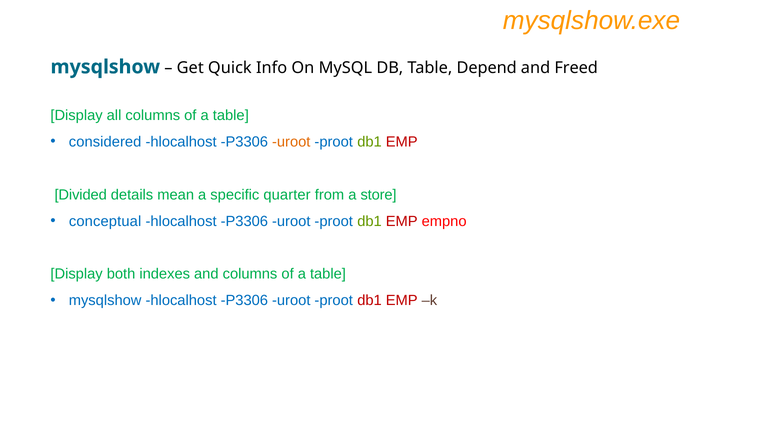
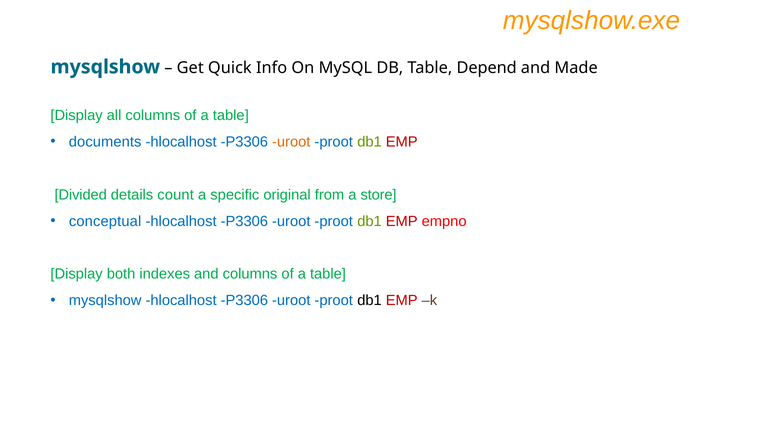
Freed: Freed -> Made
considered: considered -> documents
mean: mean -> count
quarter: quarter -> original
db1 at (370, 301) colour: red -> black
